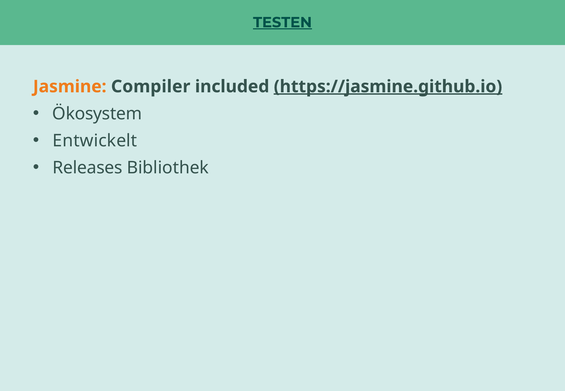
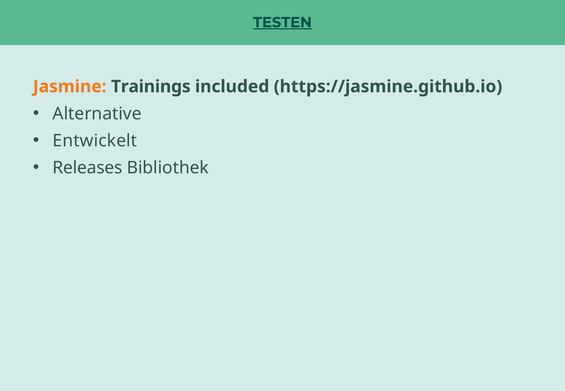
Compiler: Compiler -> Trainings
https://jasmine.github.io underline: present -> none
Ökosystem: Ökosystem -> Alternative
